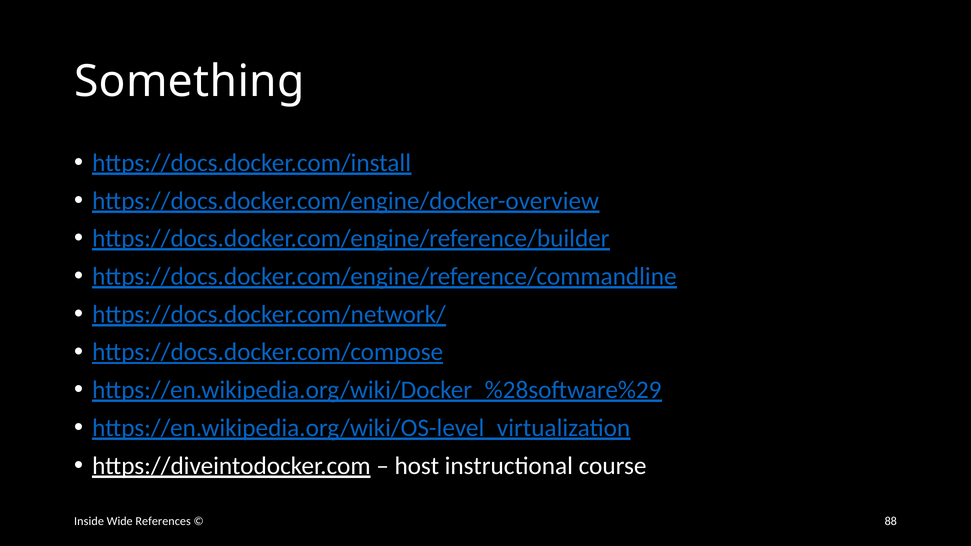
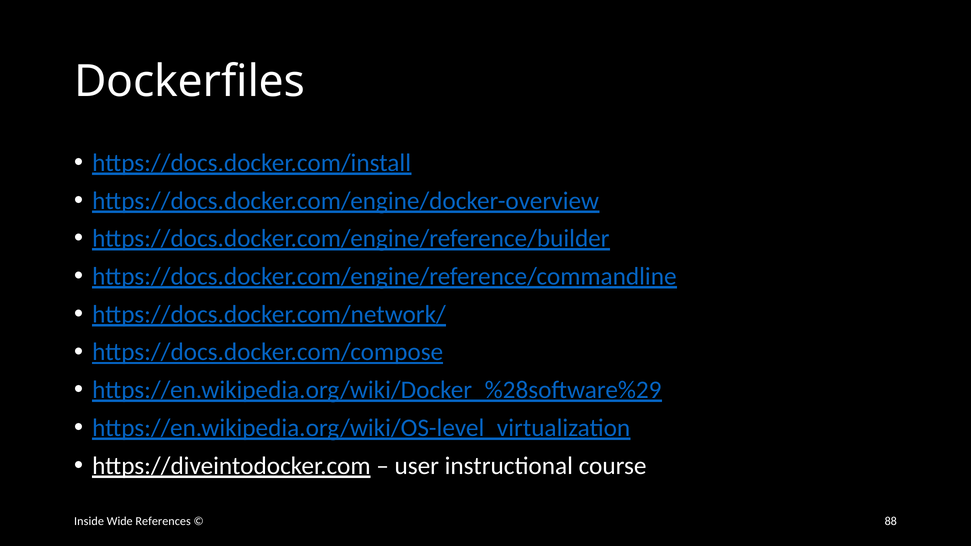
Something: Something -> Dockerfiles
host: host -> user
